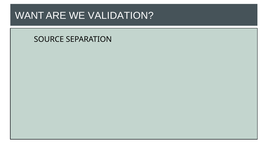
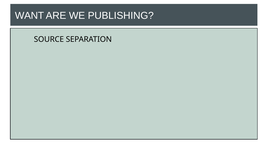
VALIDATION: VALIDATION -> PUBLISHING
